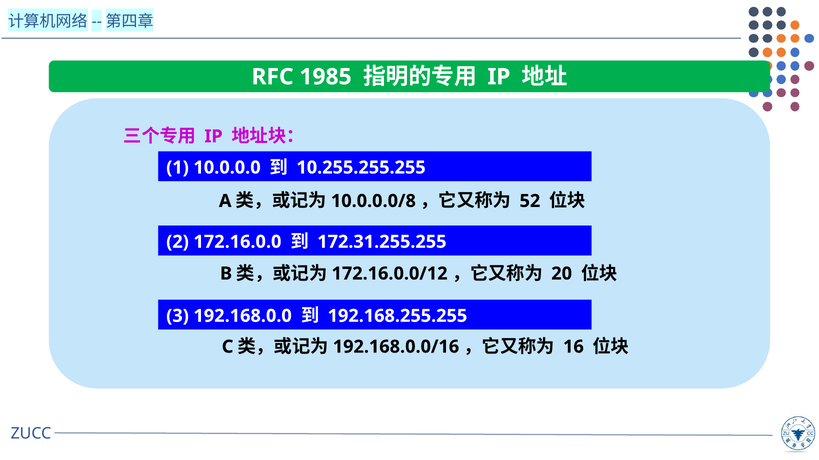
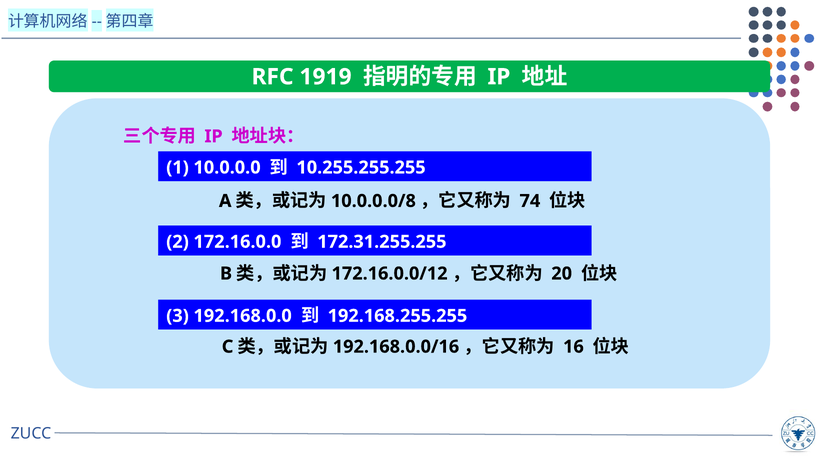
1985: 1985 -> 1919
52: 52 -> 74
